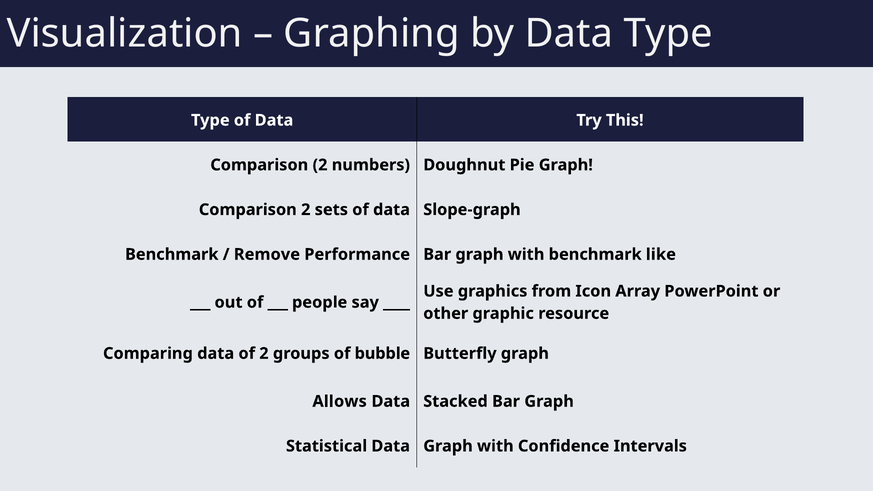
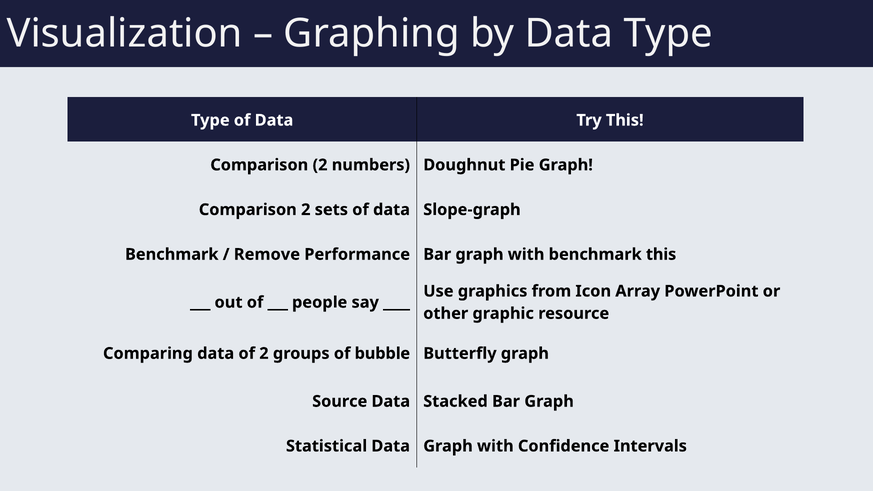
benchmark like: like -> this
Allows: Allows -> Source
